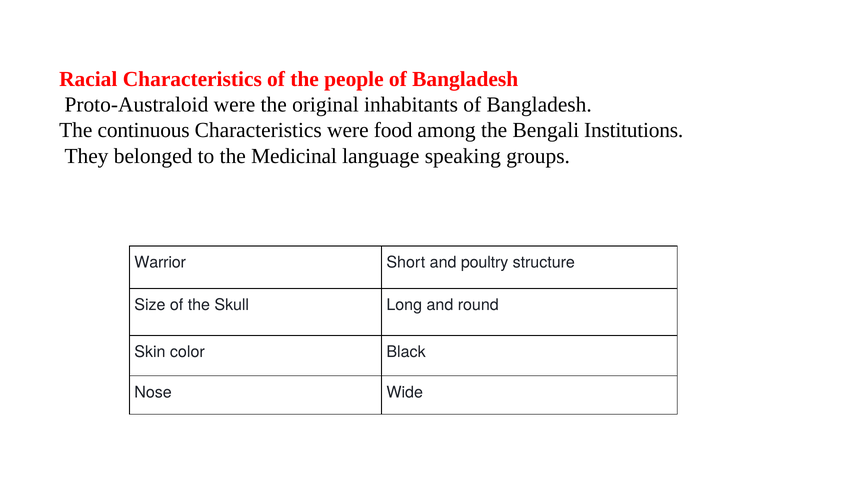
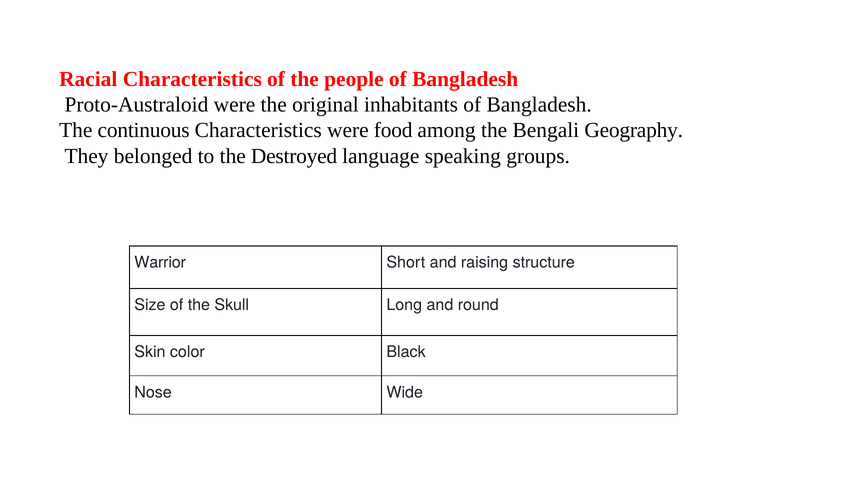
Institutions: Institutions -> Geography
Medicinal: Medicinal -> Destroyed
poultry: poultry -> raising
